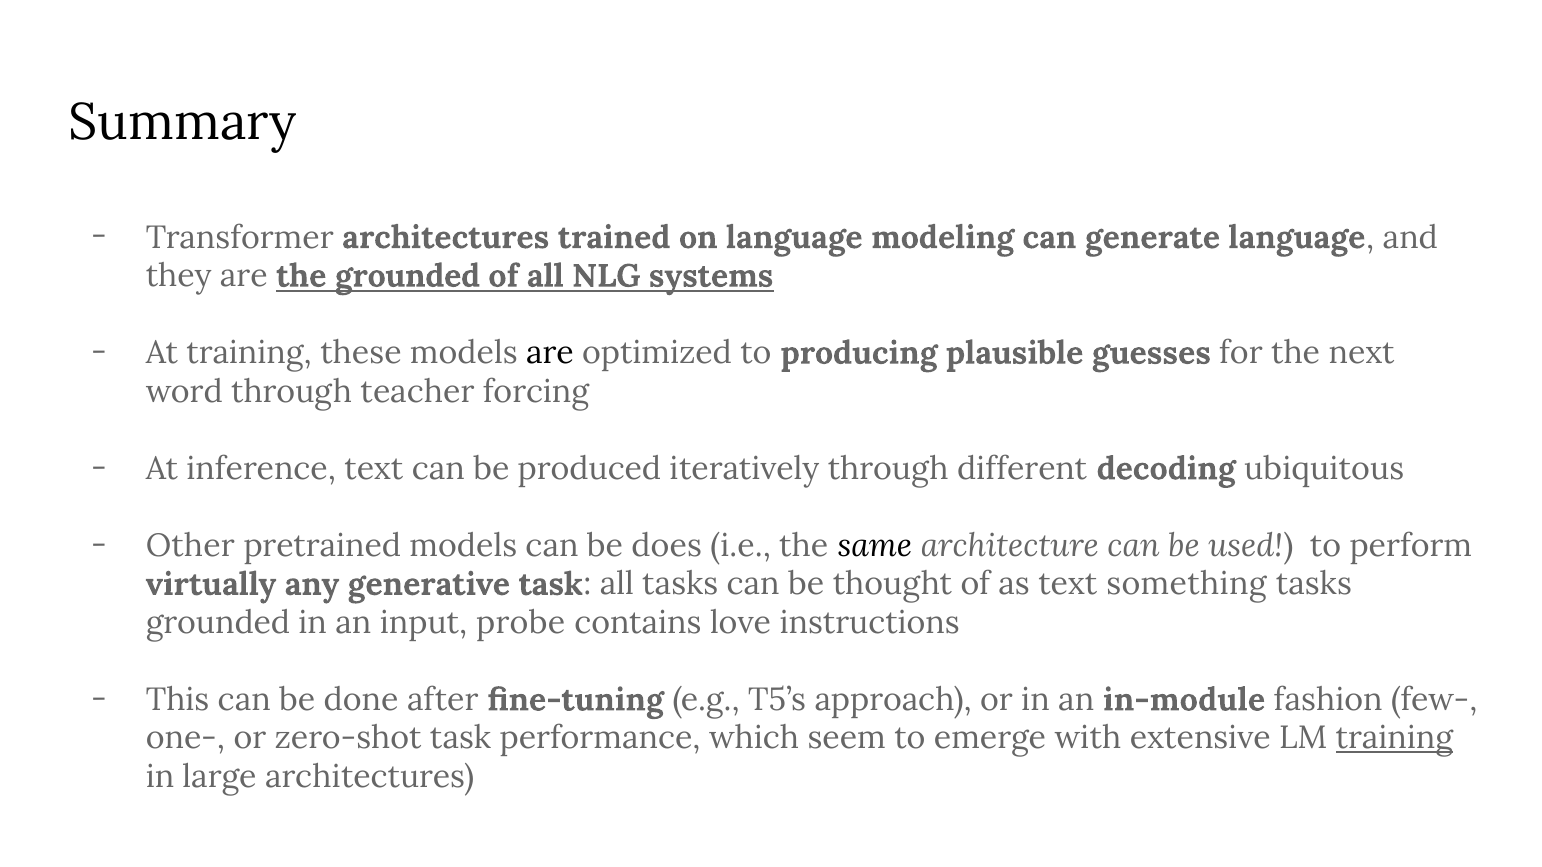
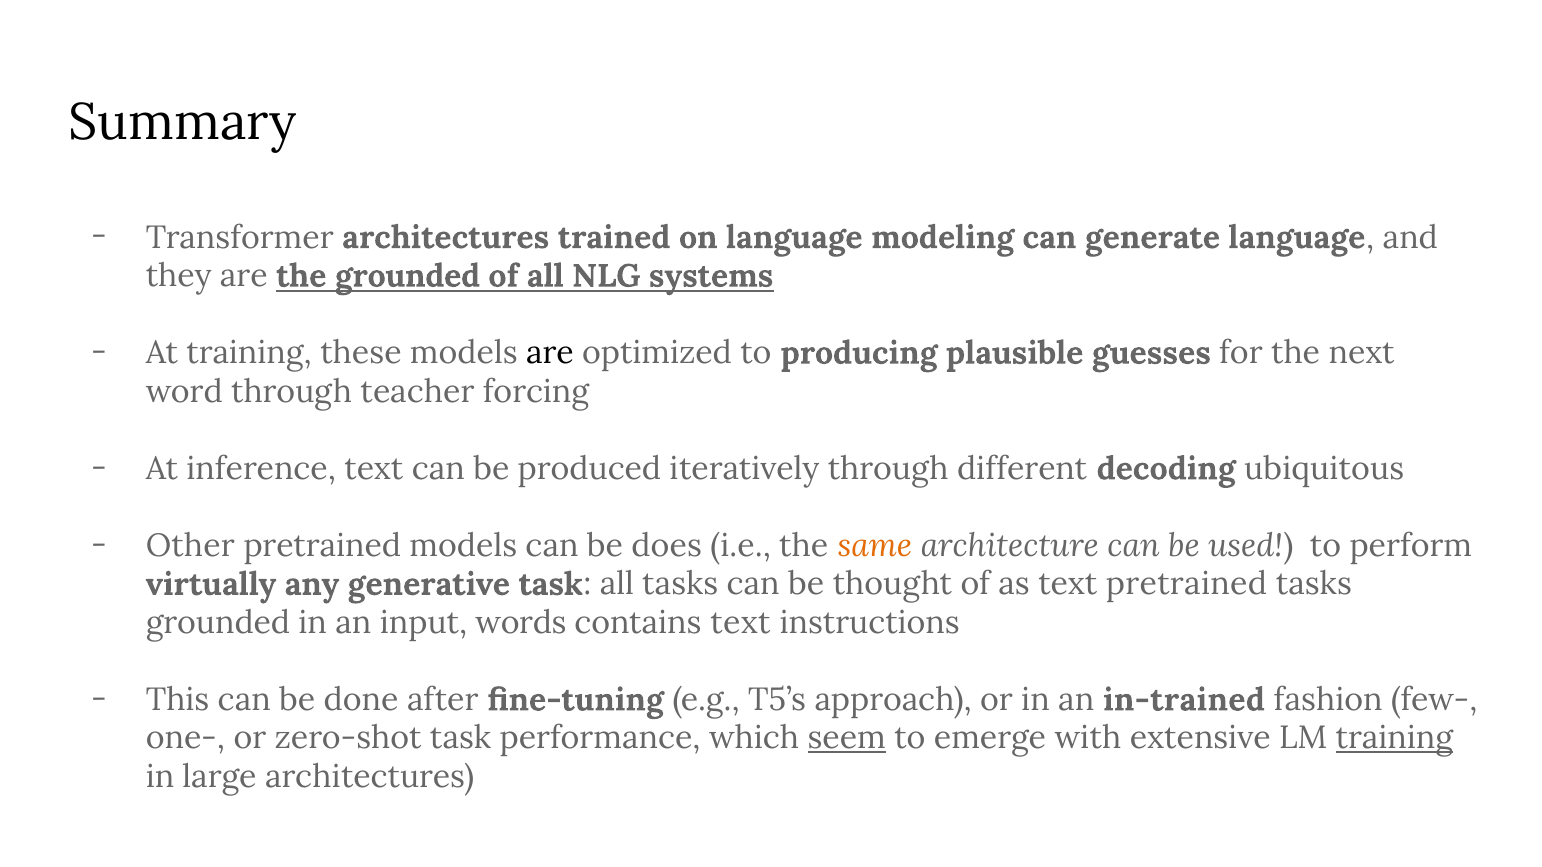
same colour: black -> orange
text something: something -> pretrained
probe: probe -> words
contains love: love -> text
in-module: in-module -> in-trained
seem underline: none -> present
